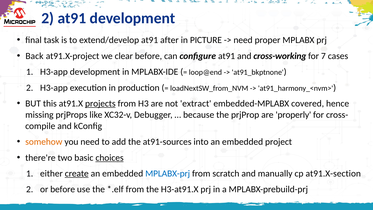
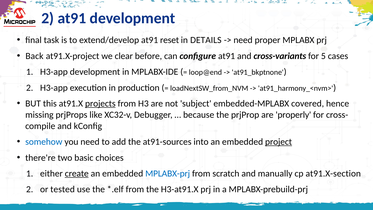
after: after -> reset
PICTURE: PICTURE -> DETAILS
cross-working: cross-working -> cross-variants
7: 7 -> 5
extract: extract -> subject
somehow colour: orange -> blue
project underline: none -> present
choices underline: present -> none
or before: before -> tested
